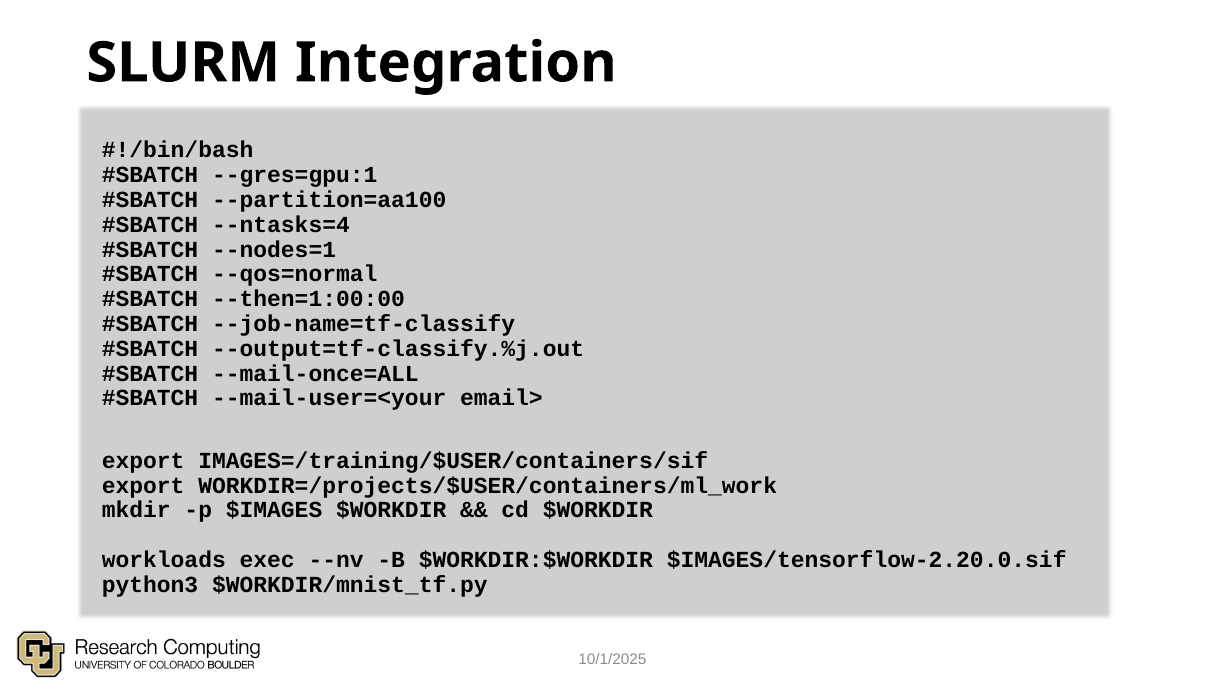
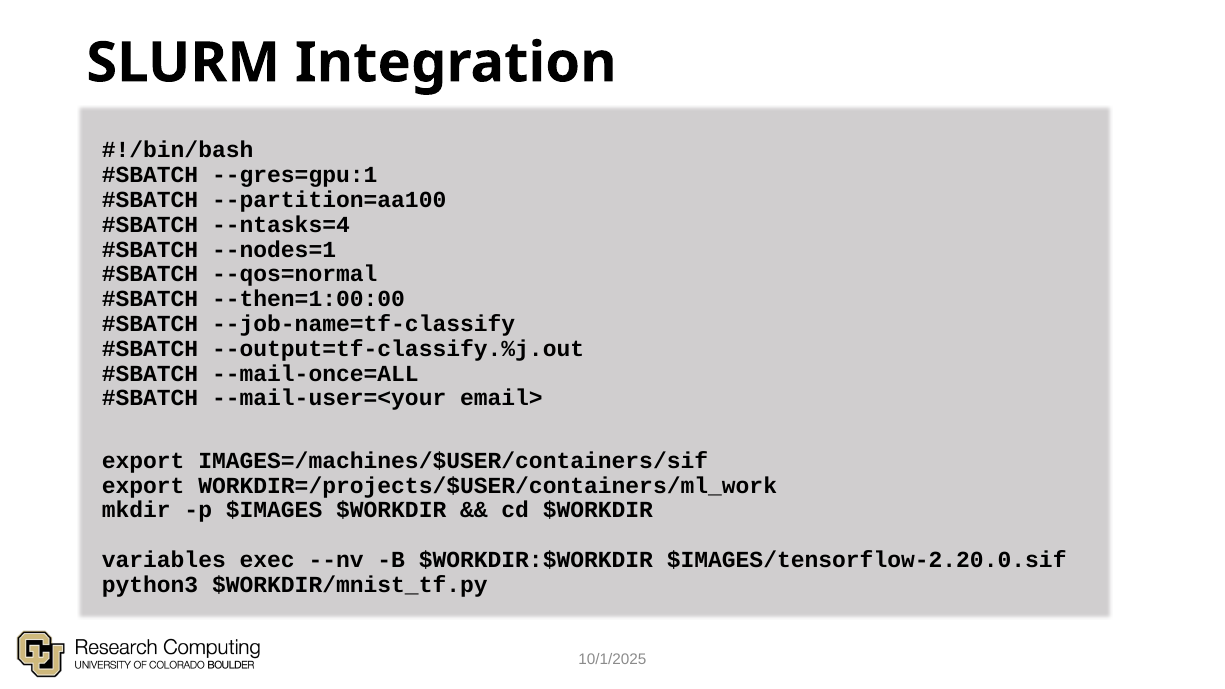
IMAGES=/training/$USER/containers/sif: IMAGES=/training/$USER/containers/sif -> IMAGES=/machines/$USER/containers/sif
workloads: workloads -> variables
